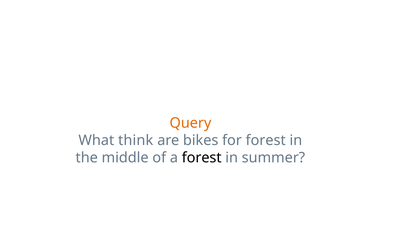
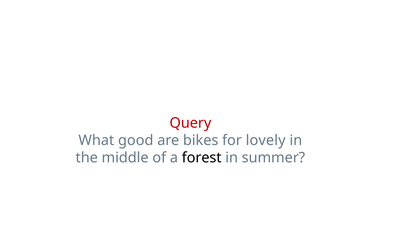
Query colour: orange -> red
think: think -> good
for forest: forest -> lovely
